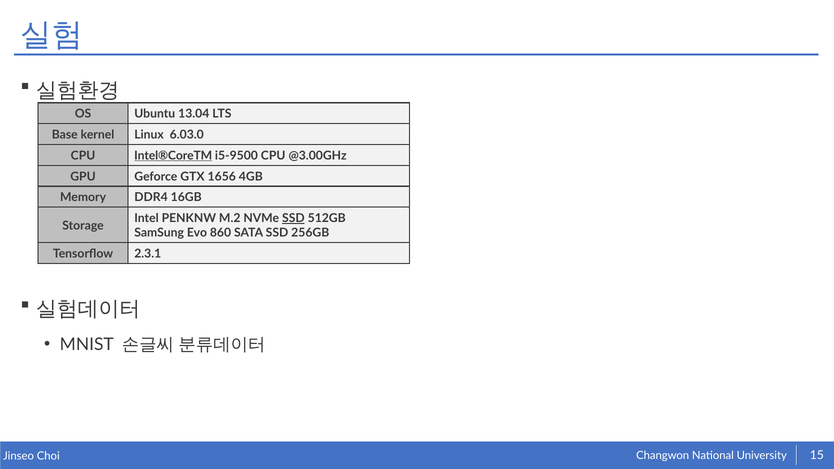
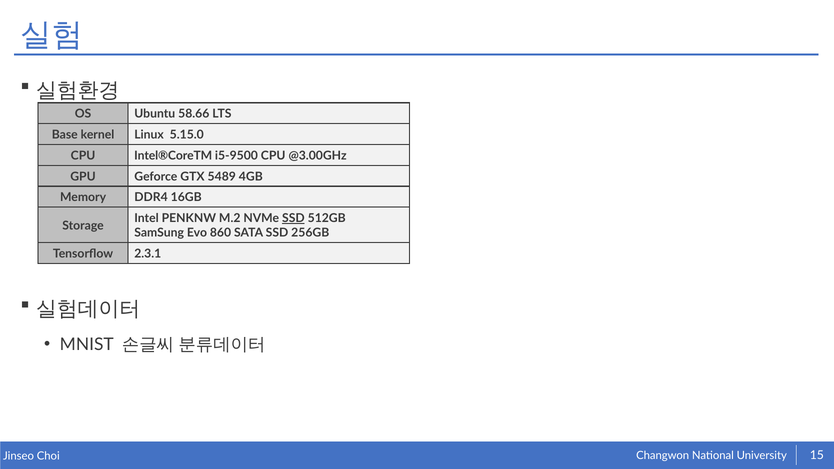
13.04: 13.04 -> 58.66
6.03.0: 6.03.0 -> 5.15.0
Intel®CoreTM underline: present -> none
1656: 1656 -> 5489
